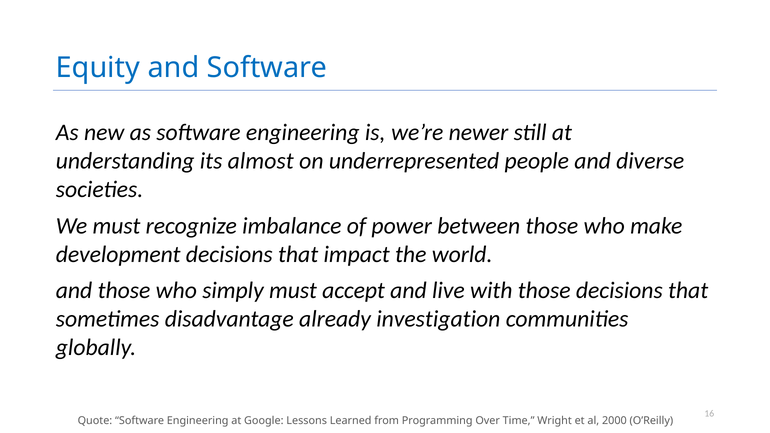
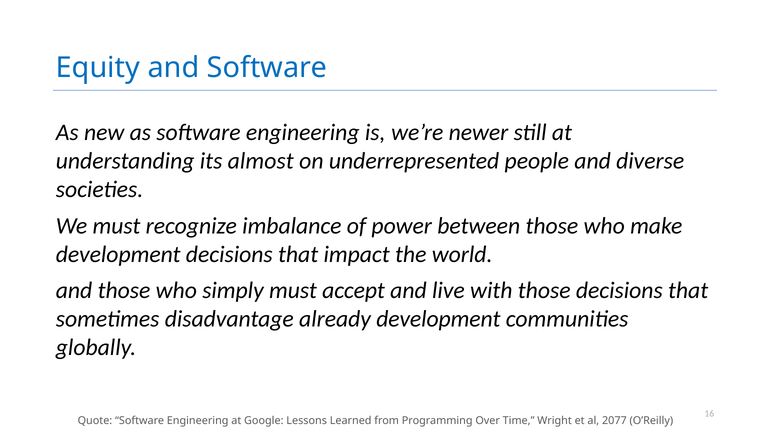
already investigation: investigation -> development
2000: 2000 -> 2077
